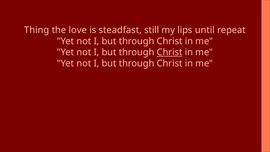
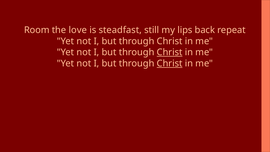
Thing: Thing -> Room
until: until -> back
Christ at (170, 63) underline: none -> present
